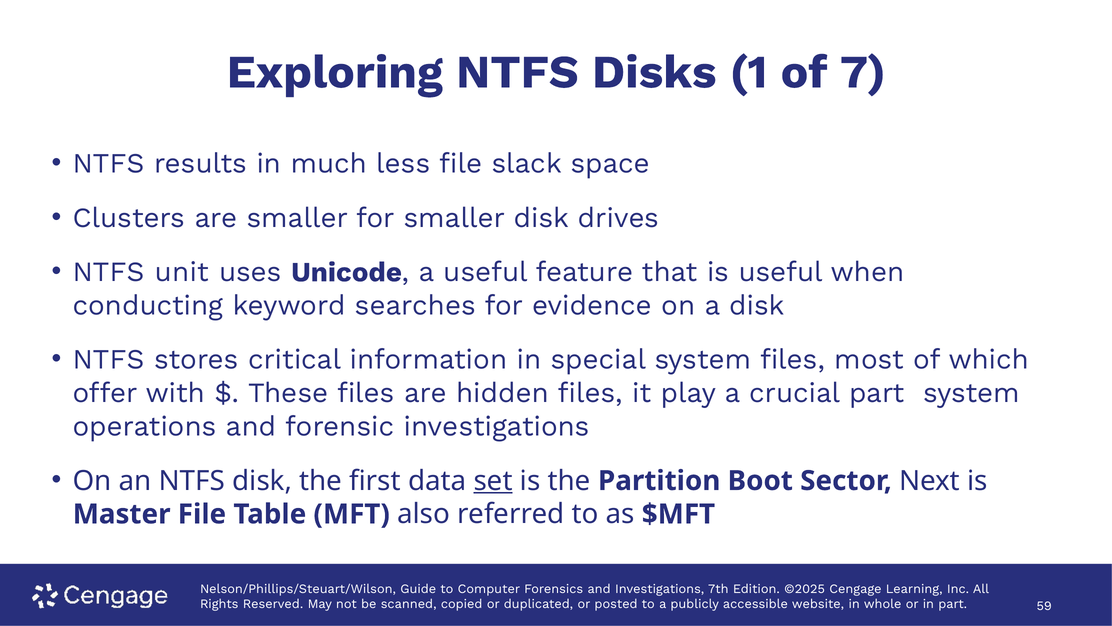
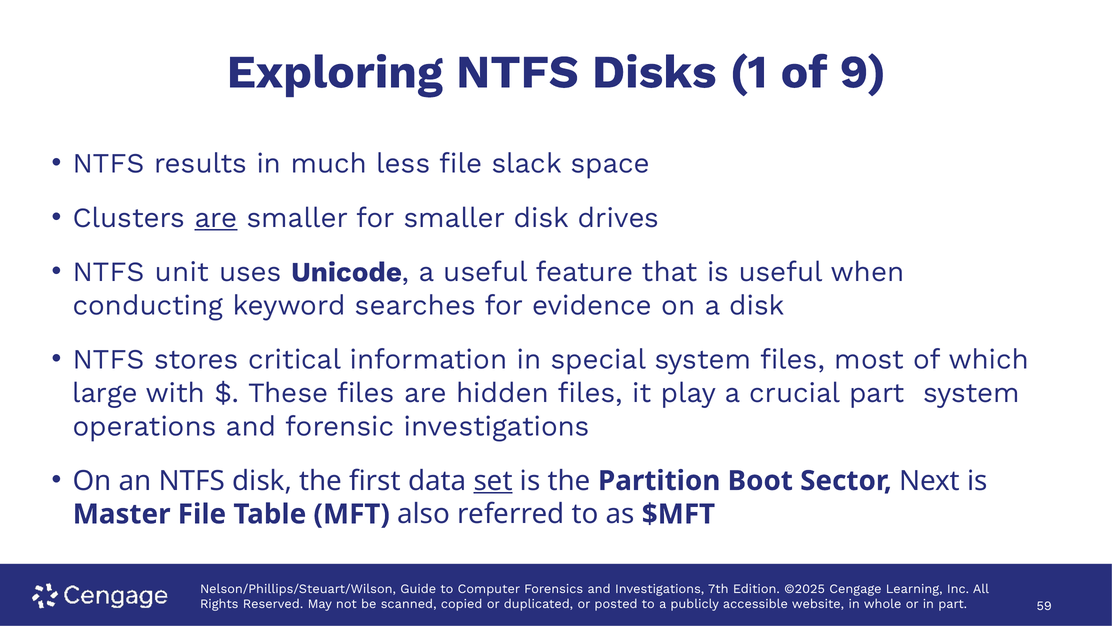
7: 7 -> 9
are at (216, 218) underline: none -> present
offer: offer -> large
